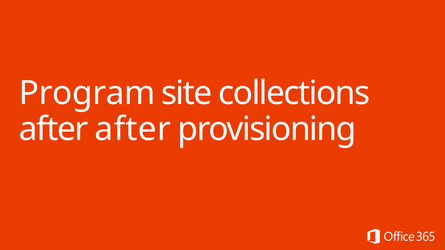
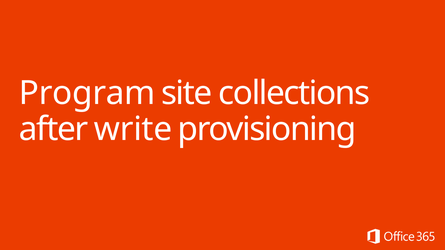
after after: after -> write
